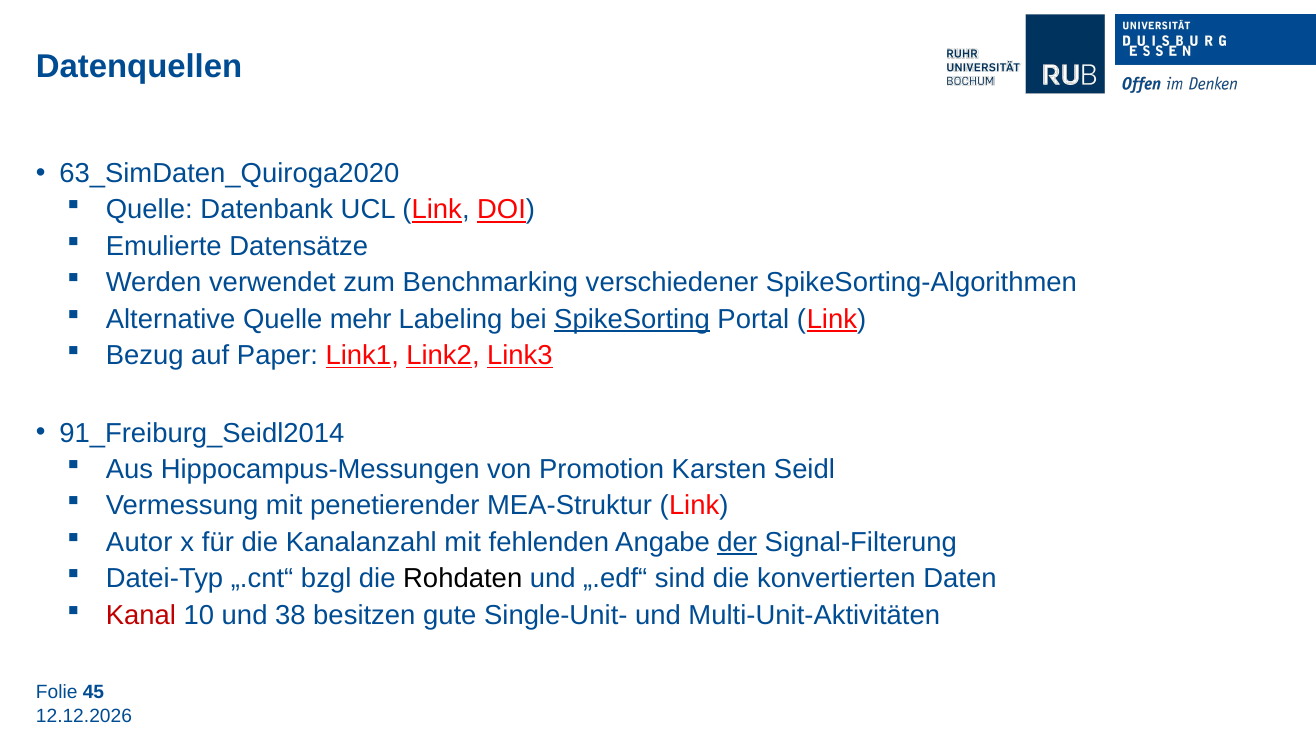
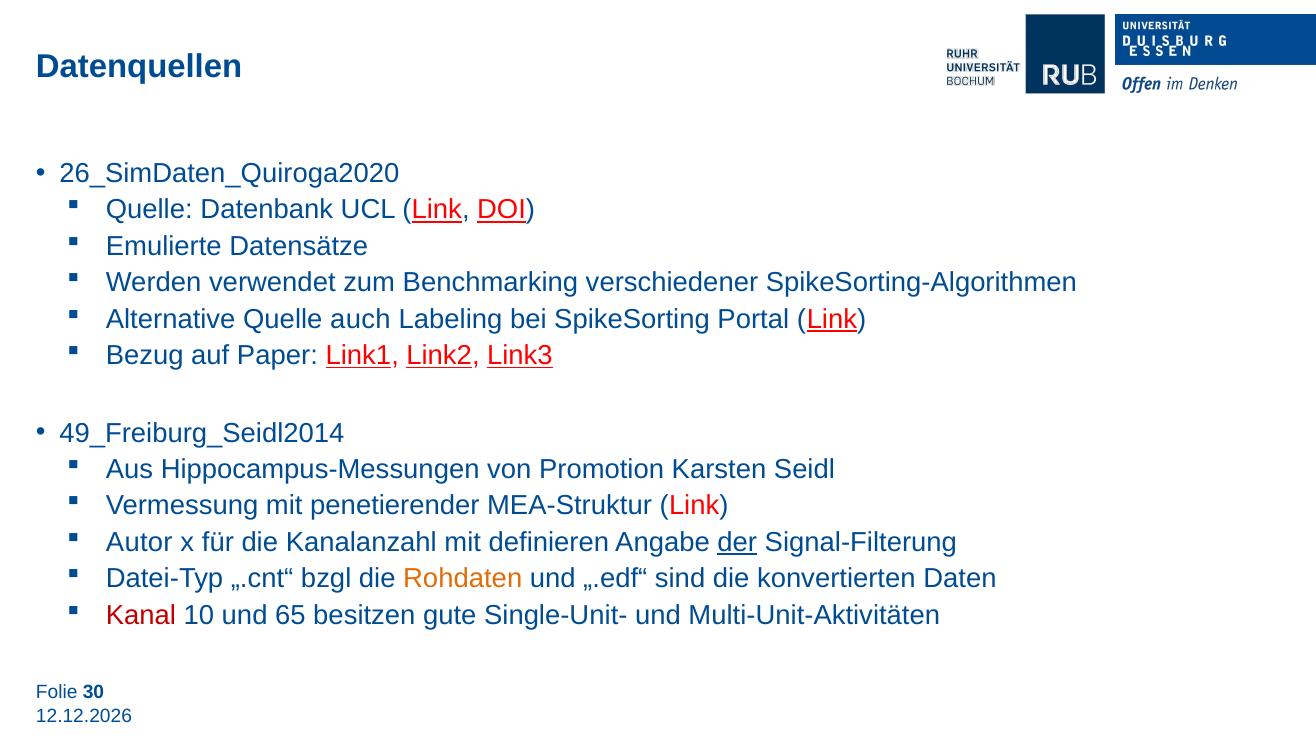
63_SimDaten_Quiroga2020: 63_SimDaten_Quiroga2020 -> 26_SimDaten_Quiroga2020
mehr: mehr -> auch
SpikeSorting underline: present -> none
91_Freiburg_Seidl2014: 91_Freiburg_Seidl2014 -> 49_Freiburg_Seidl2014
fehlenden: fehlenden -> definieren
Rohdaten colour: black -> orange
38: 38 -> 65
45: 45 -> 30
